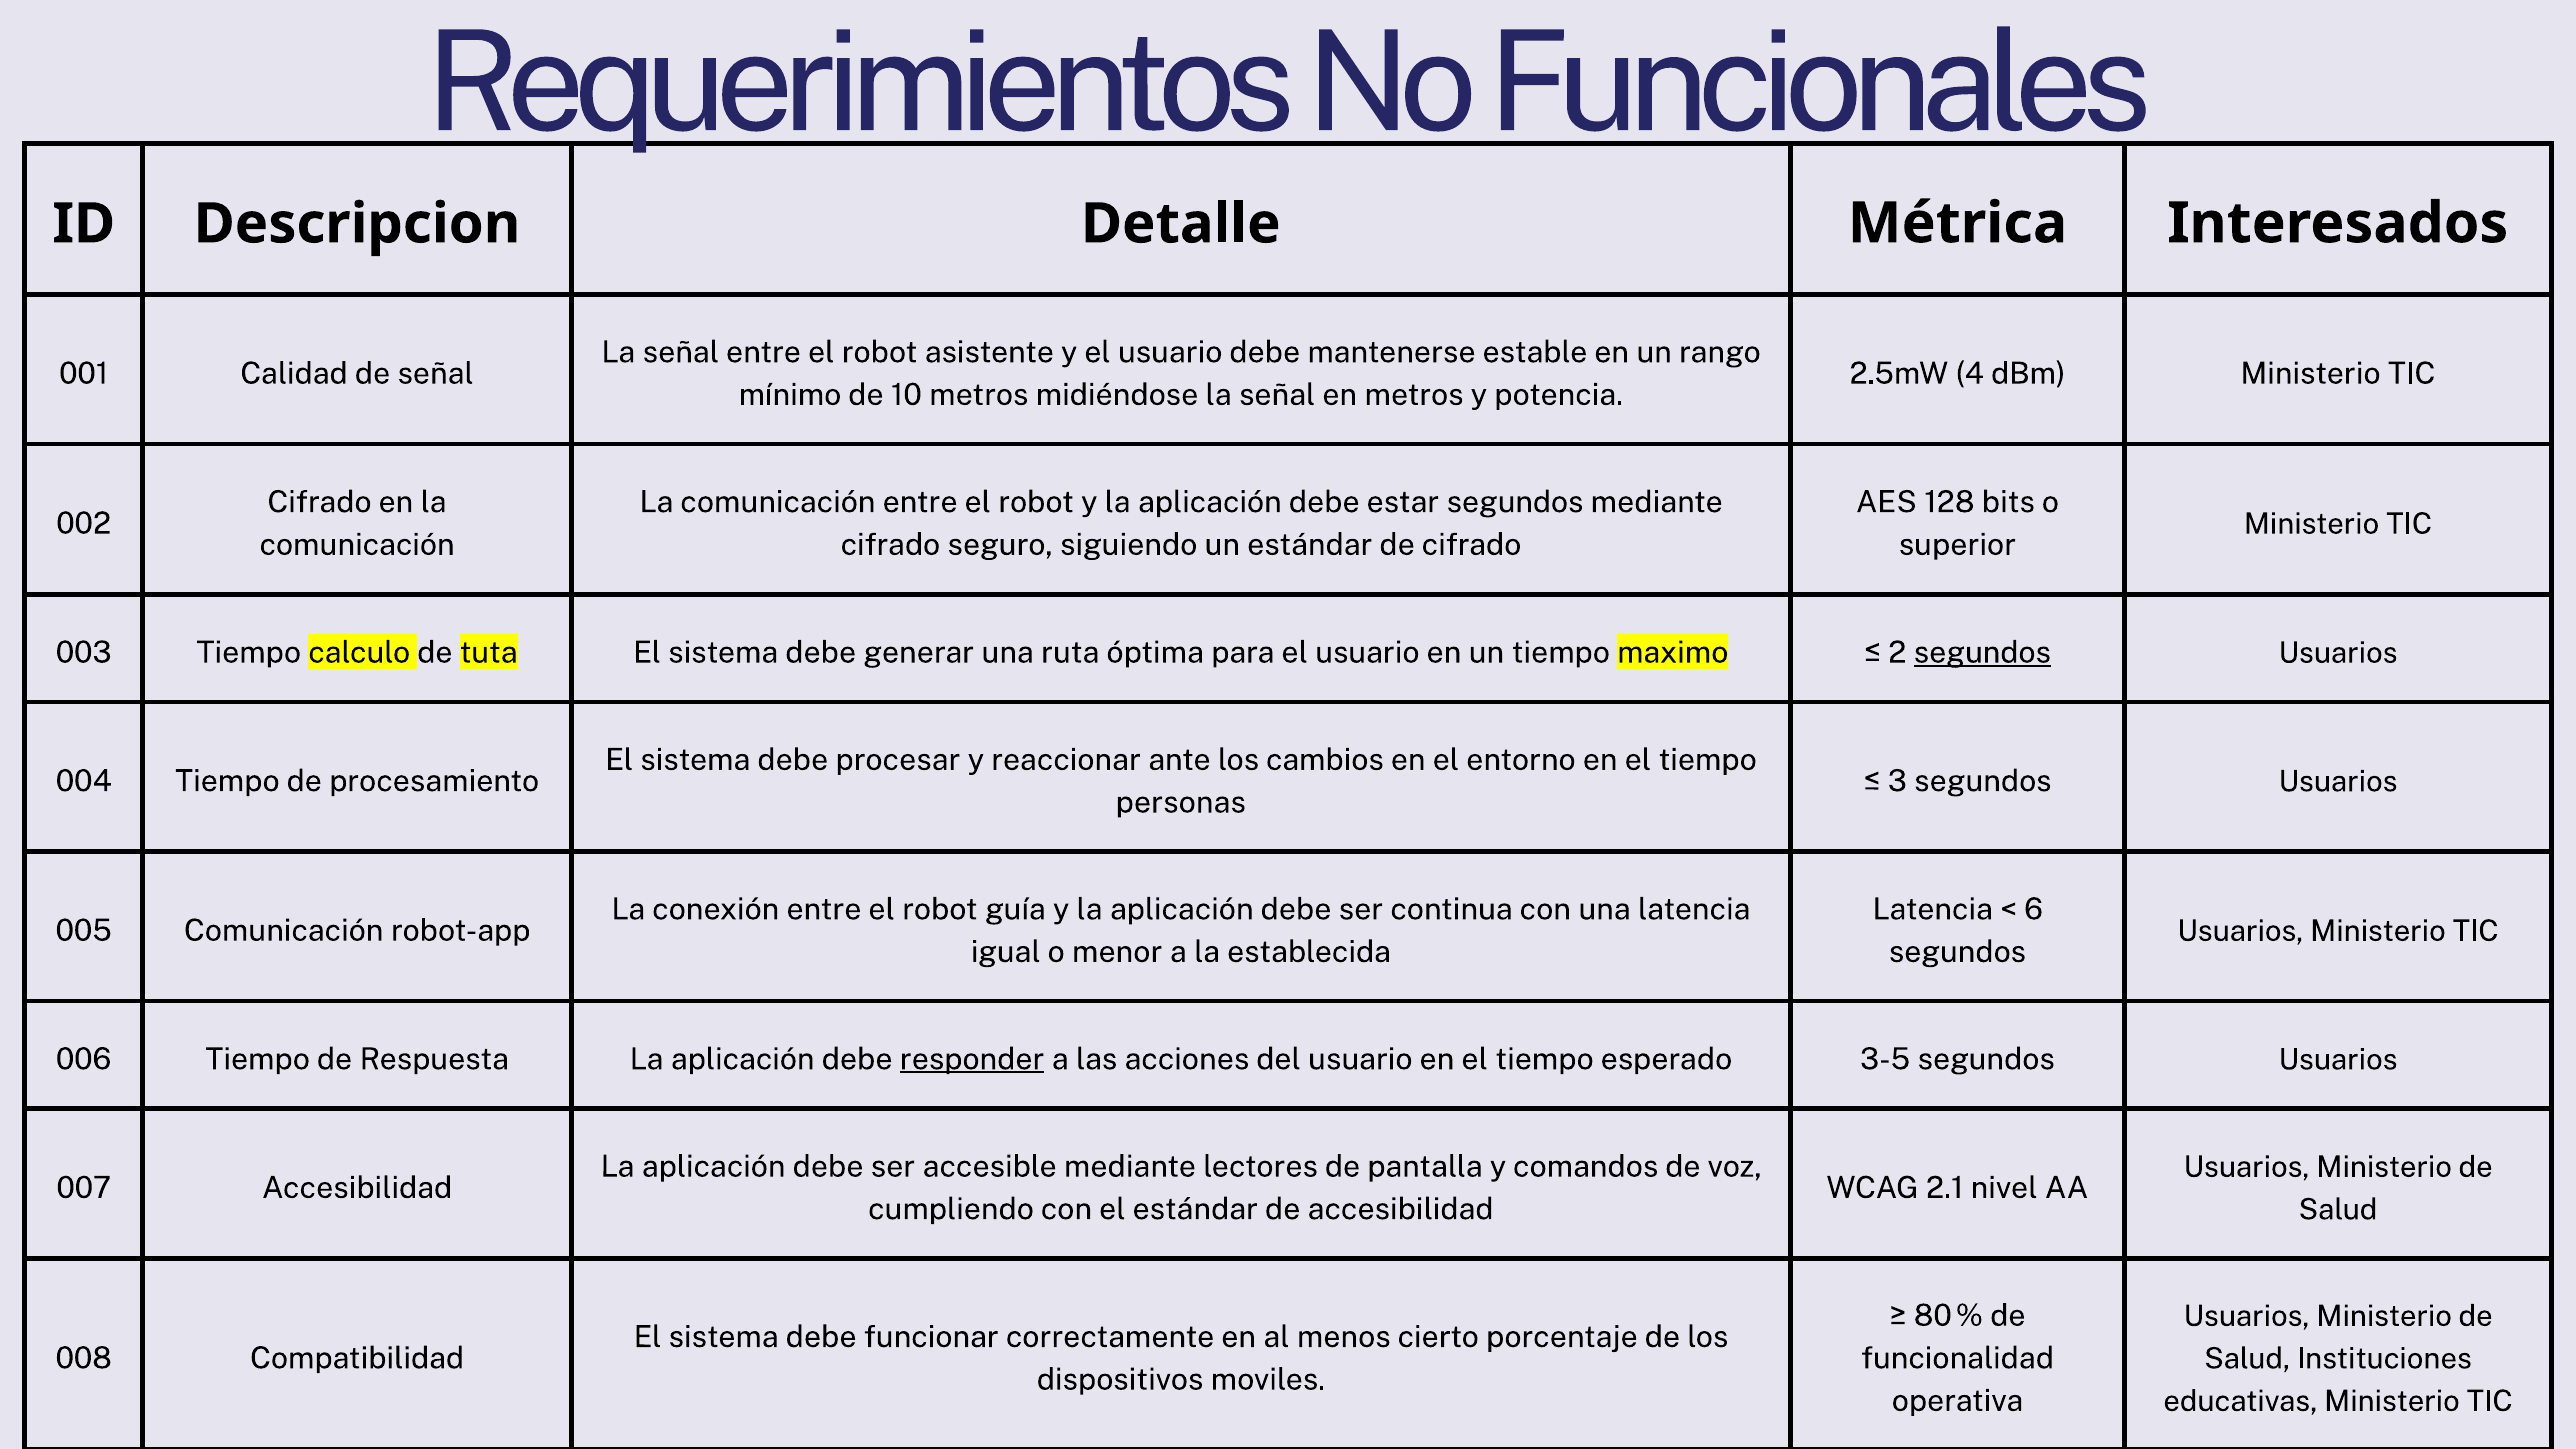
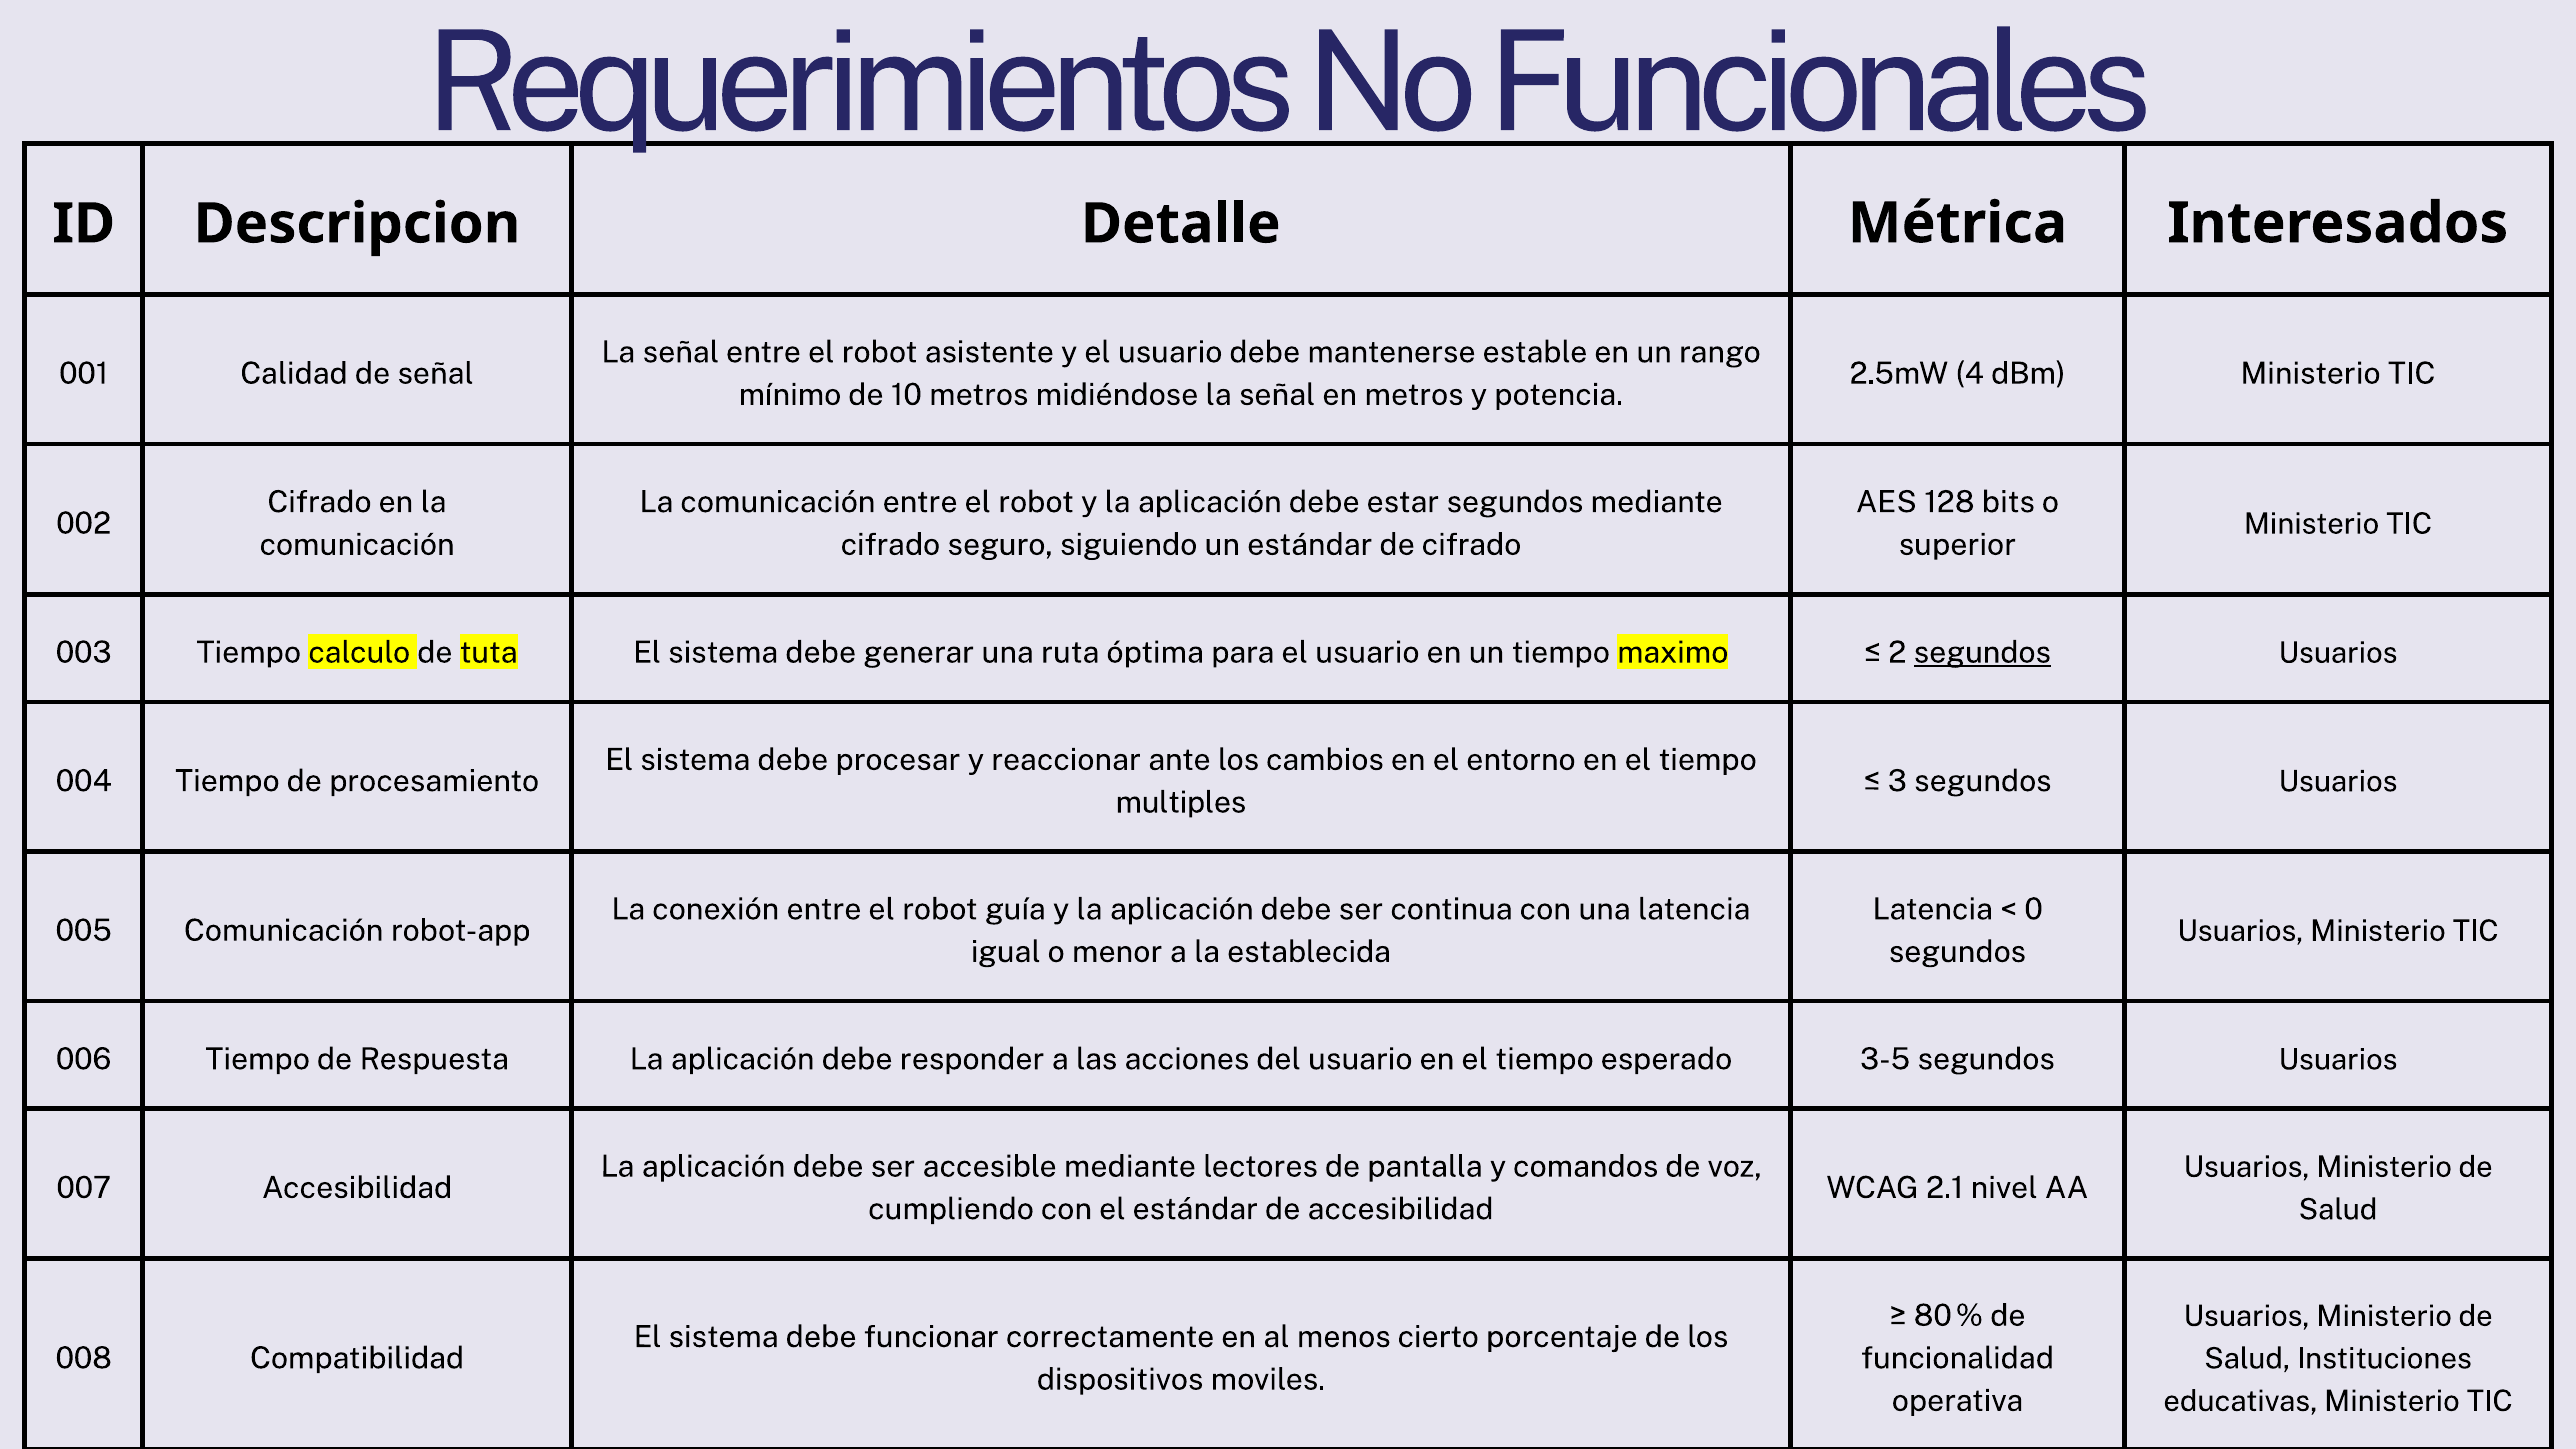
personas: personas -> multiples
6: 6 -> 0
responder underline: present -> none
